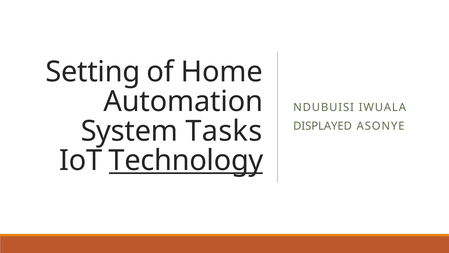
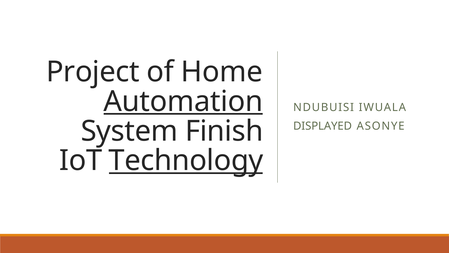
Setting: Setting -> Project
Automation underline: none -> present
Tasks: Tasks -> Finish
